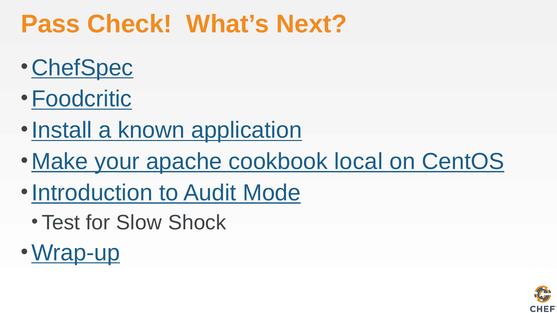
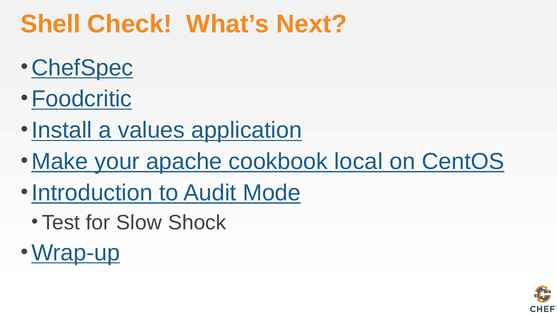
Pass: Pass -> Shell
known: known -> values
